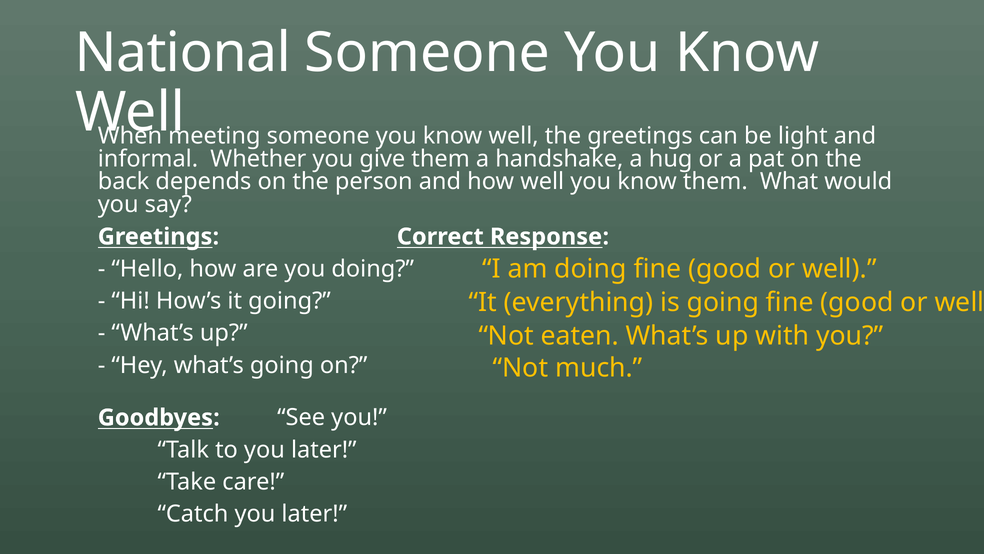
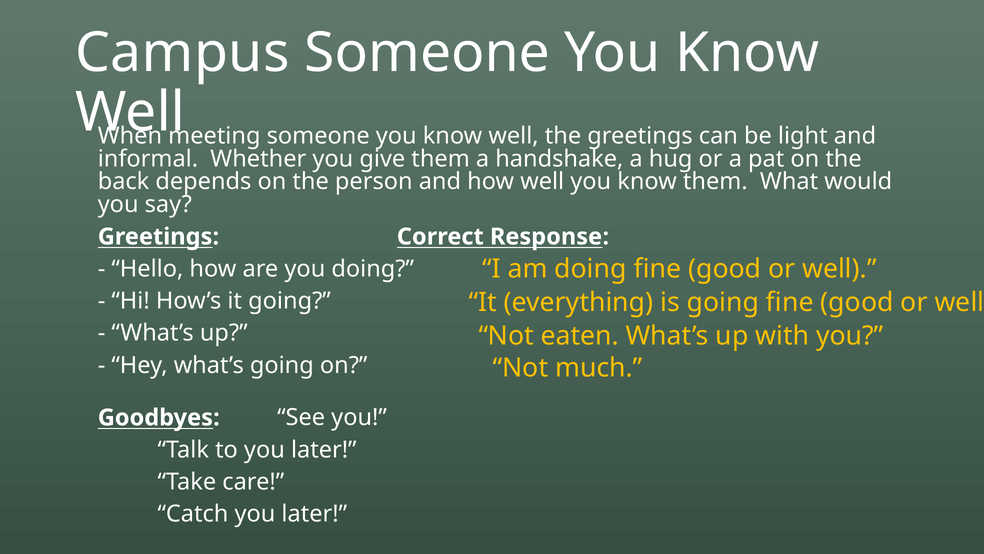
National: National -> Campus
